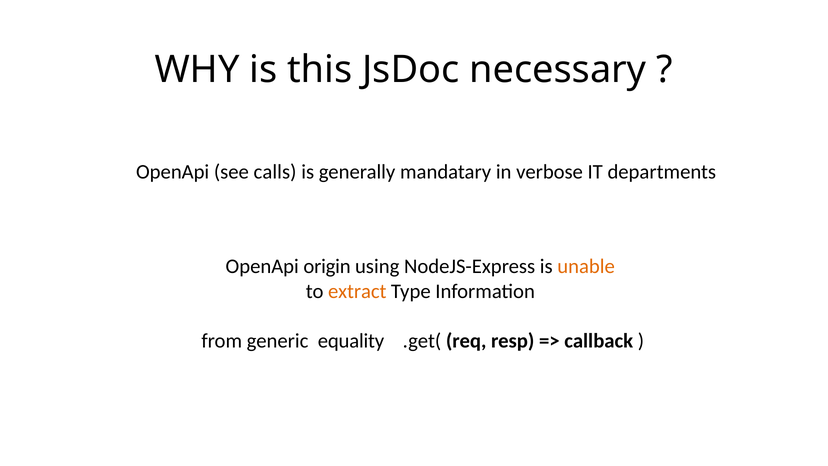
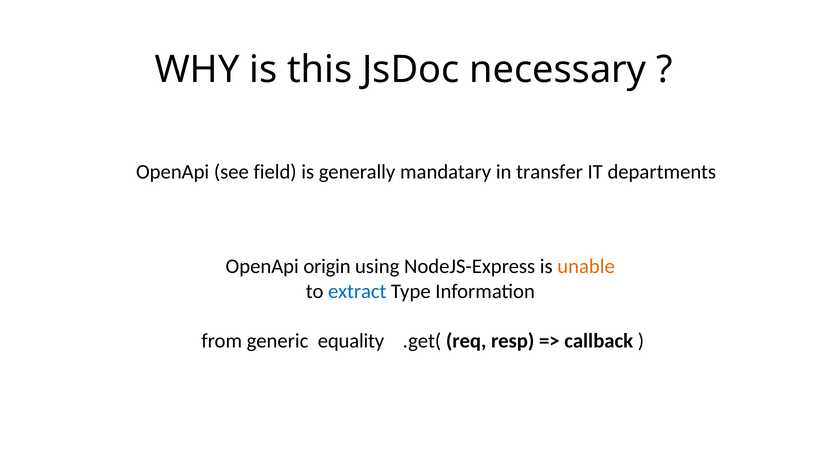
calls: calls -> field
verbose: verbose -> transfer
extract colour: orange -> blue
